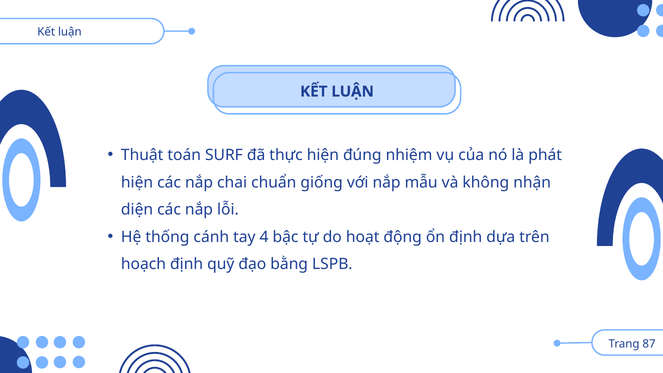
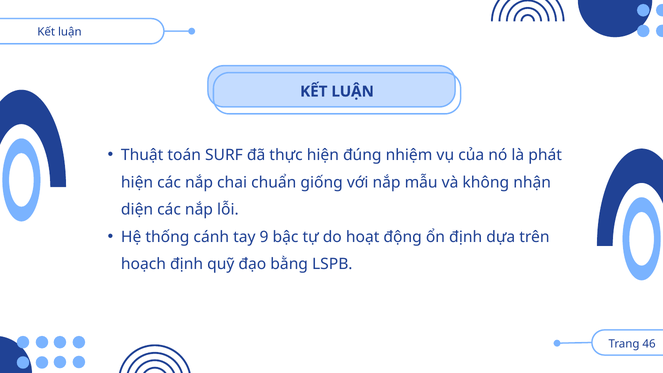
4: 4 -> 9
87: 87 -> 46
